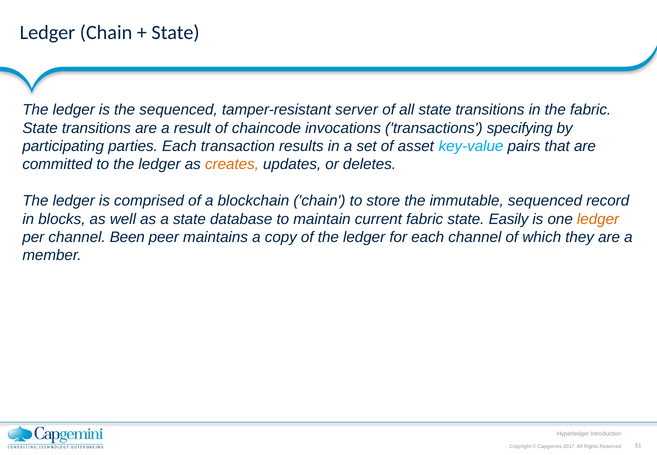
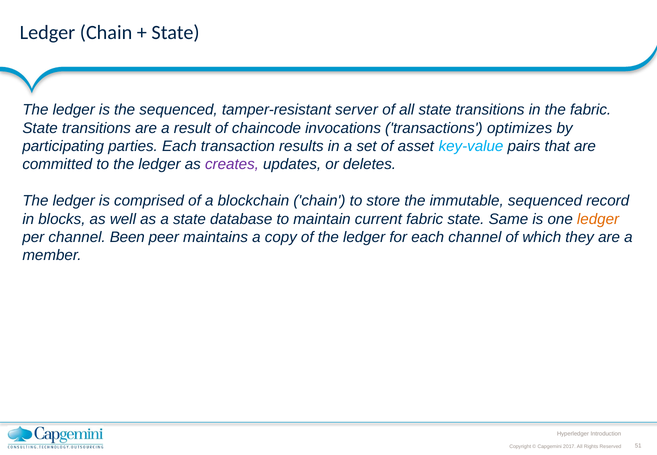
specifying: specifying -> optimizes
creates colour: orange -> purple
Easily: Easily -> Same
